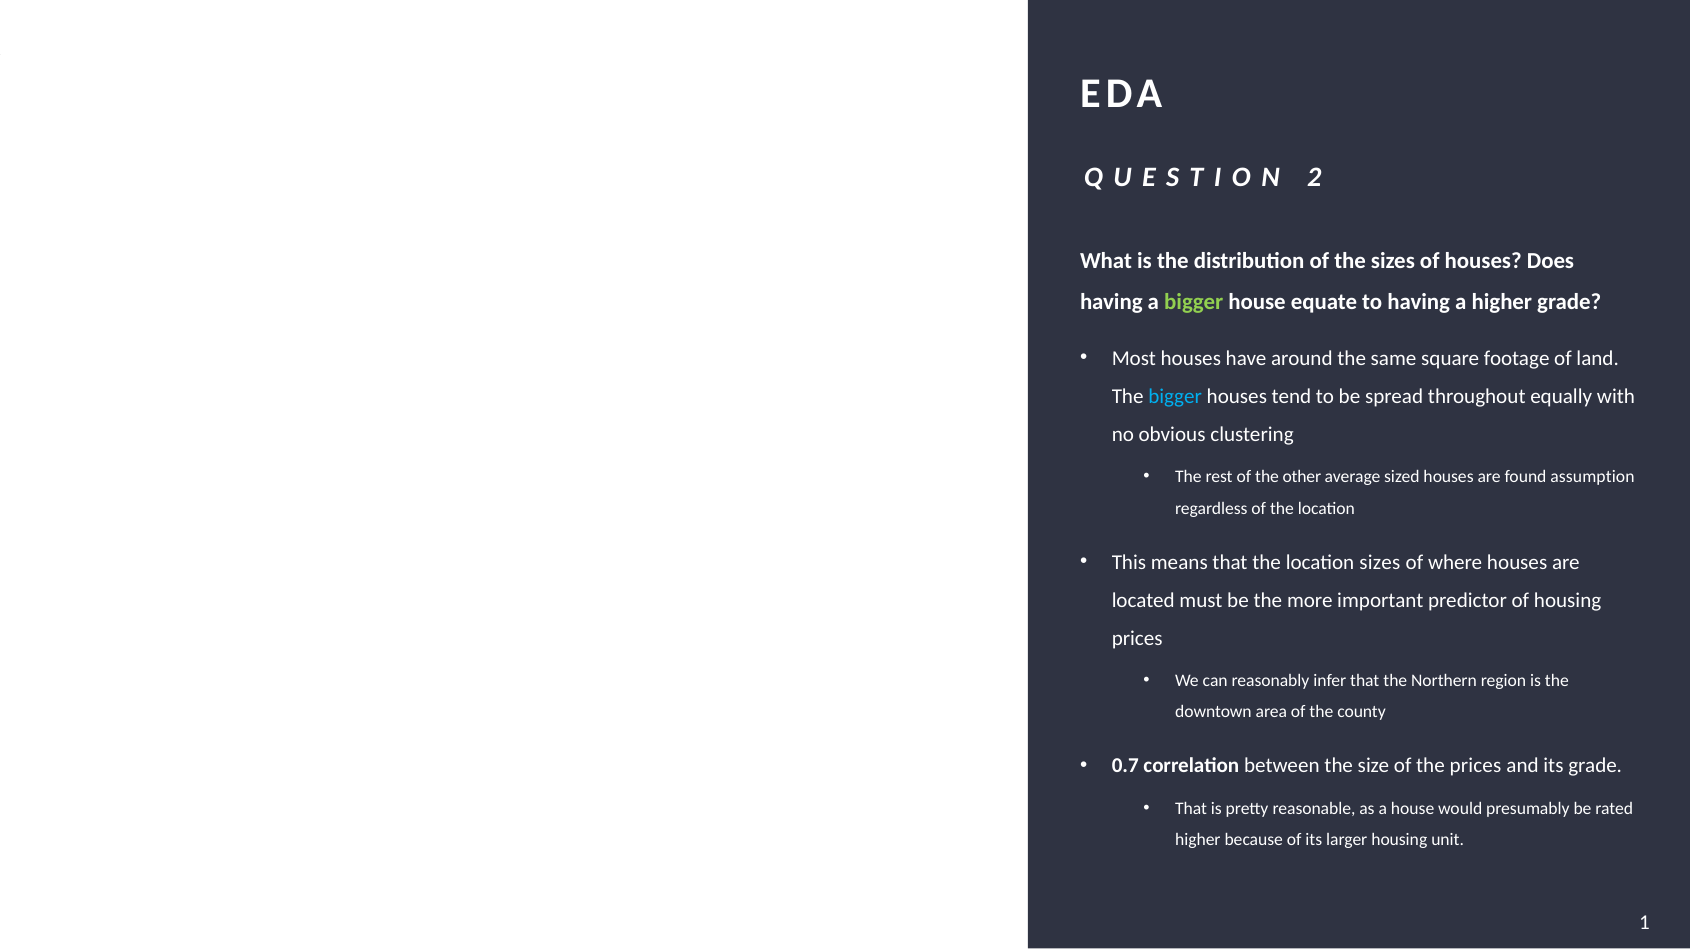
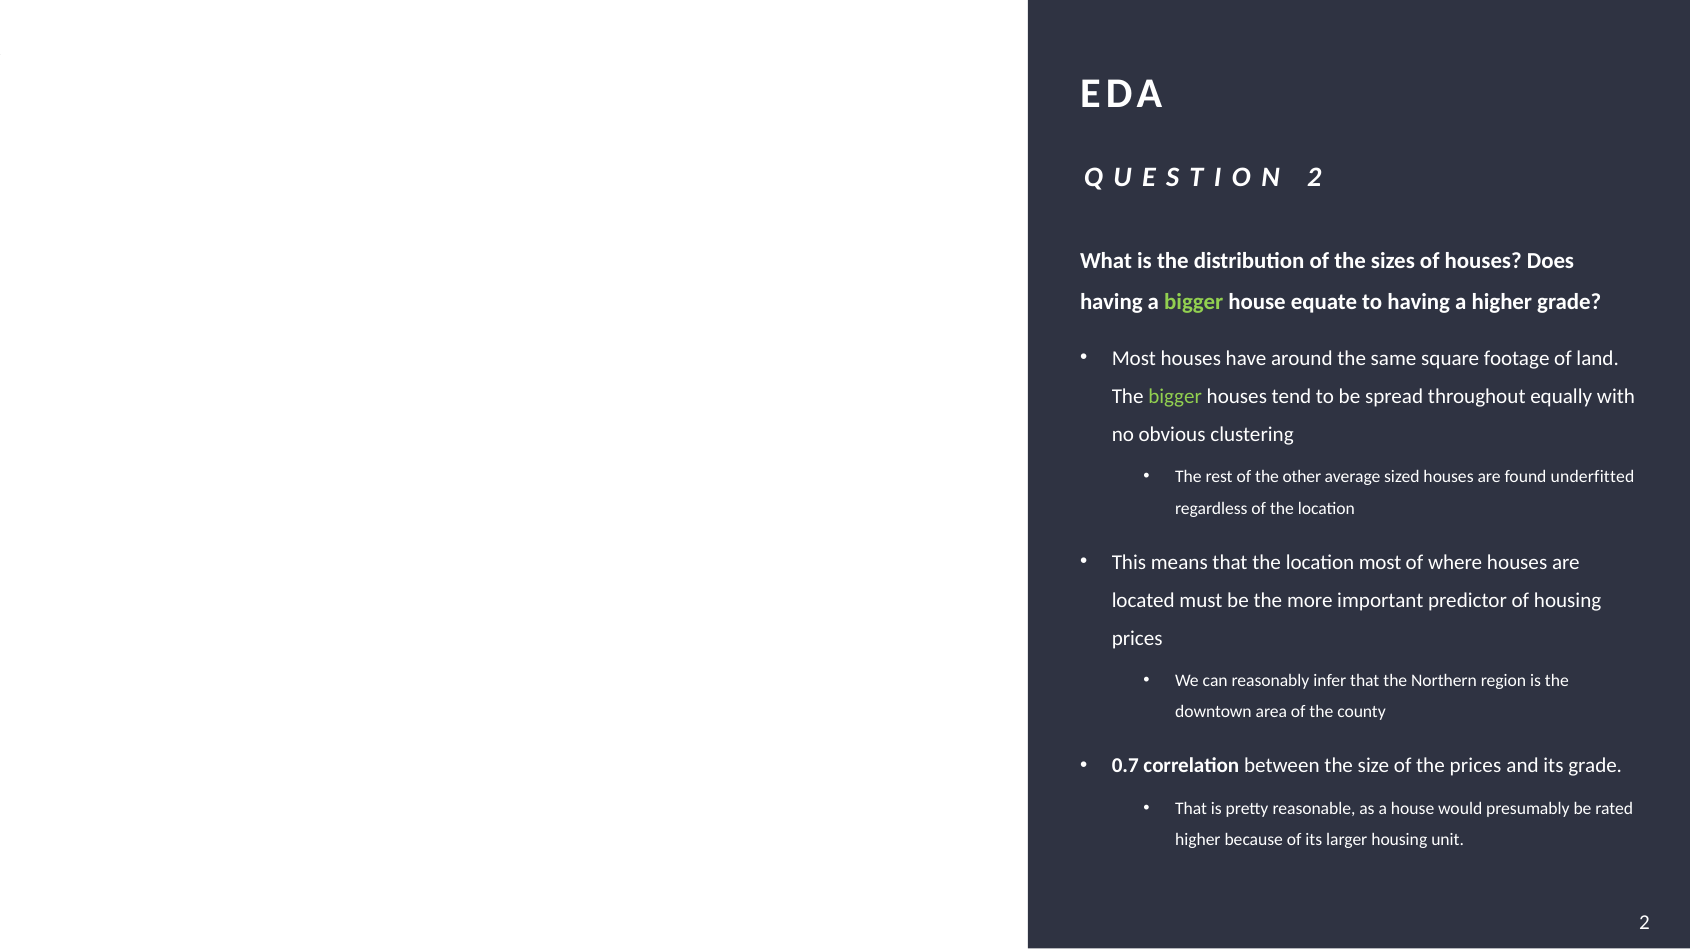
bigger at (1175, 397) colour: light blue -> light green
assumption: assumption -> underfitted
location sizes: sizes -> most
1 at (1644, 923): 1 -> 2
